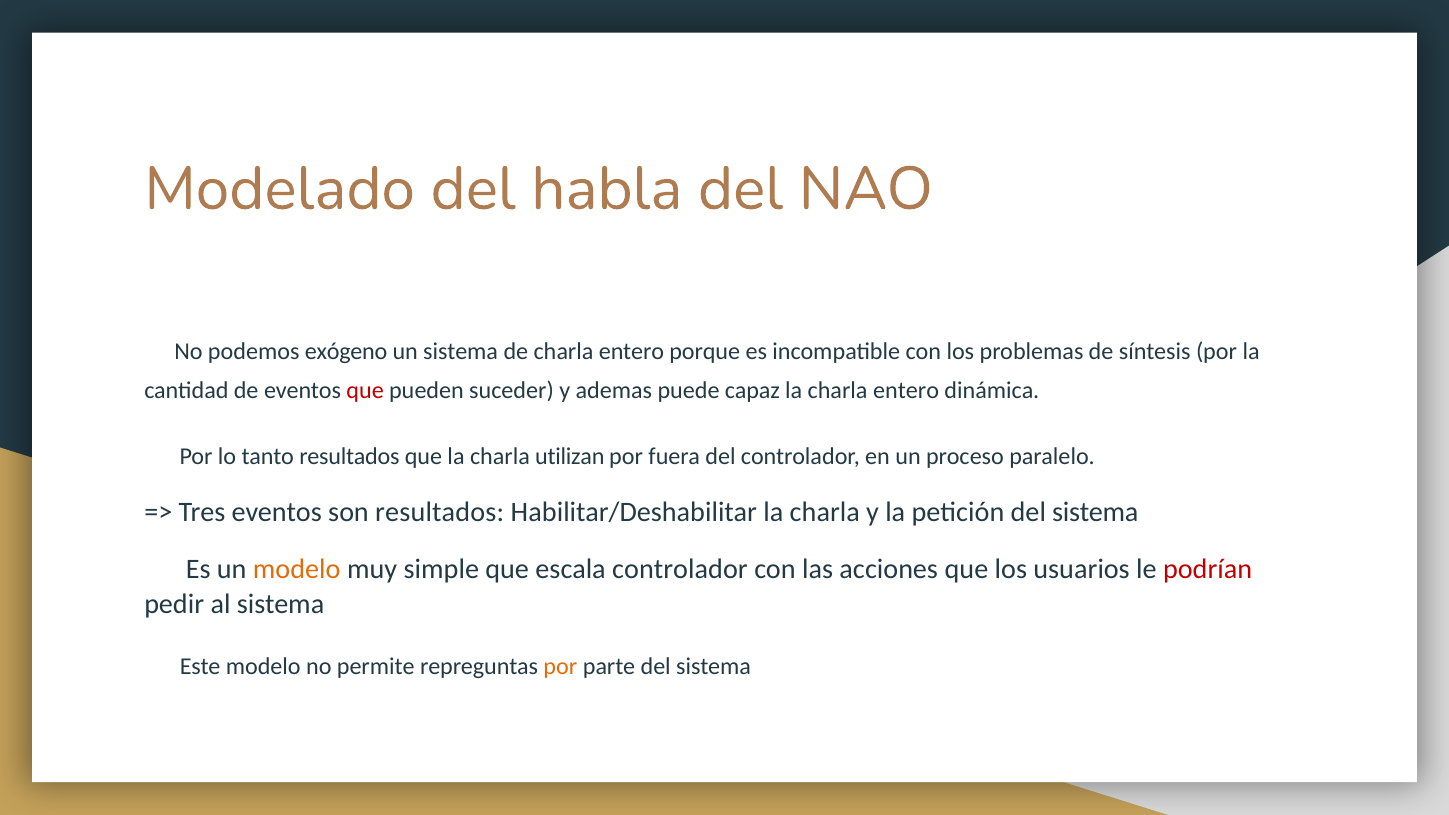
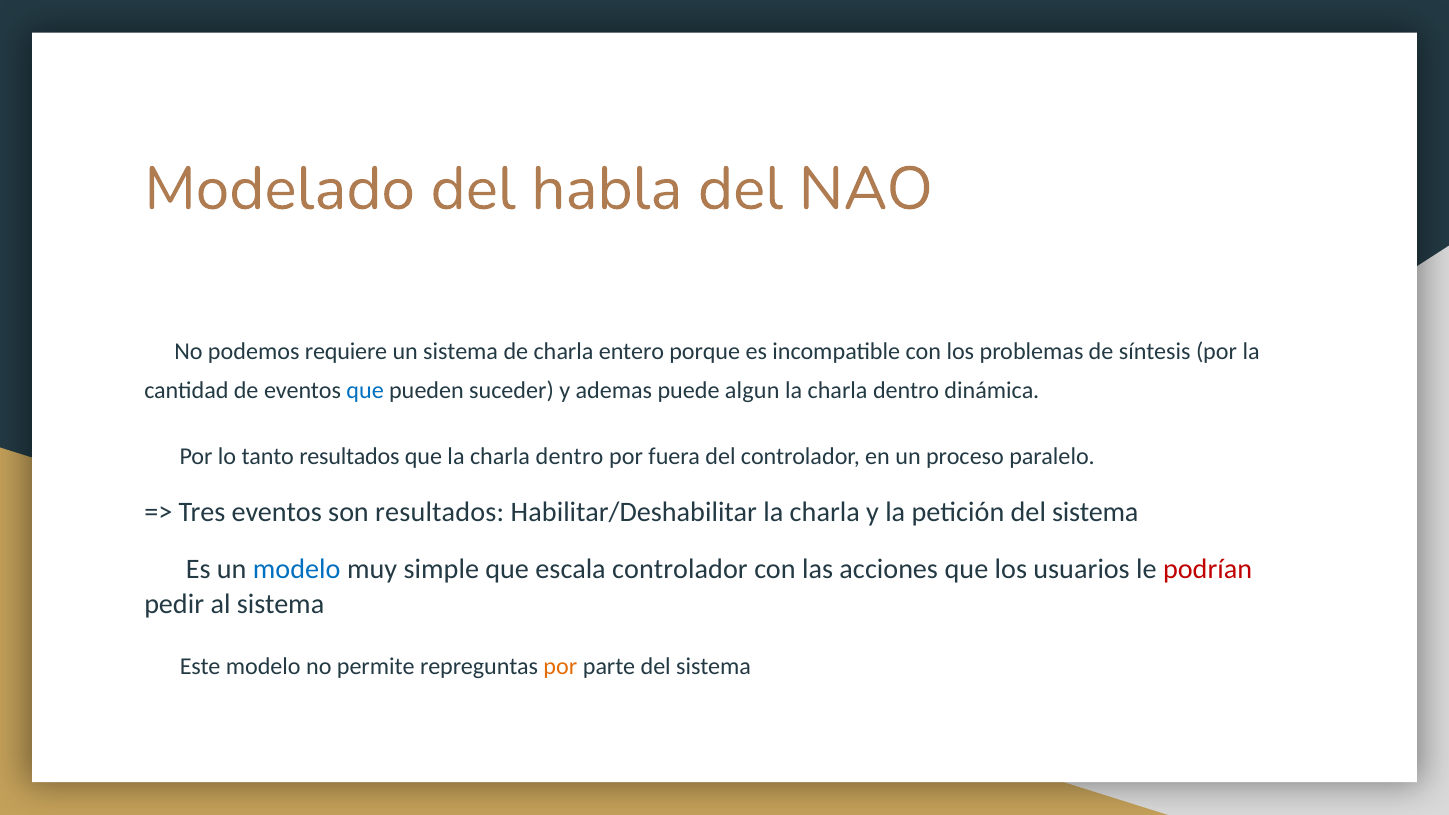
exógeno: exógeno -> requiere
que at (365, 391) colour: red -> blue
capaz: capaz -> algun
entero at (906, 391): entero -> dentro
que la charla utilizan: utilizan -> dentro
modelo at (297, 569) colour: orange -> blue
